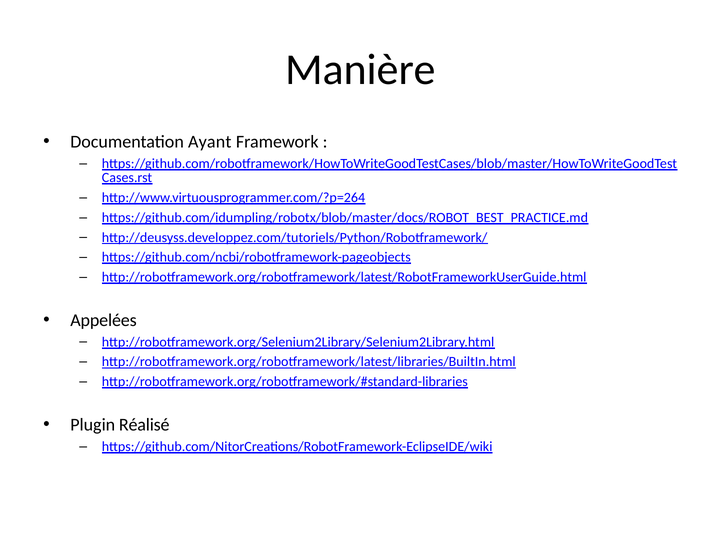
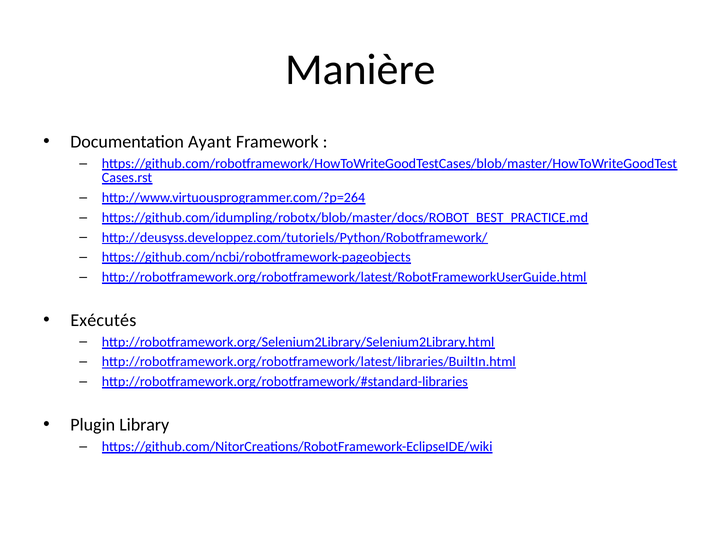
Appelées: Appelées -> Exécutés
Réalisé: Réalisé -> Library
